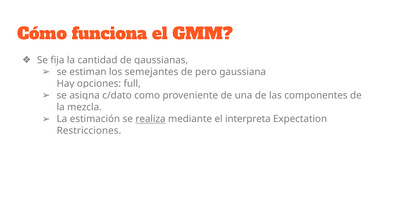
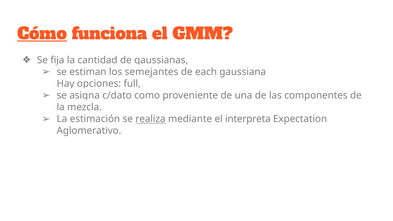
Cómo underline: none -> present
pero: pero -> each
Restricciones: Restricciones -> Aglomerativo
